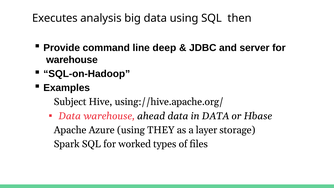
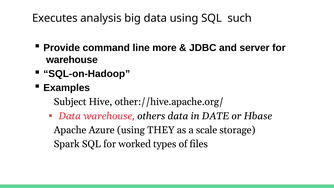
then: then -> such
deep: deep -> more
using://hive.apache.org/: using://hive.apache.org/ -> other://hive.apache.org/
ahead: ahead -> others
in DATA: DATA -> DATE
layer: layer -> scale
